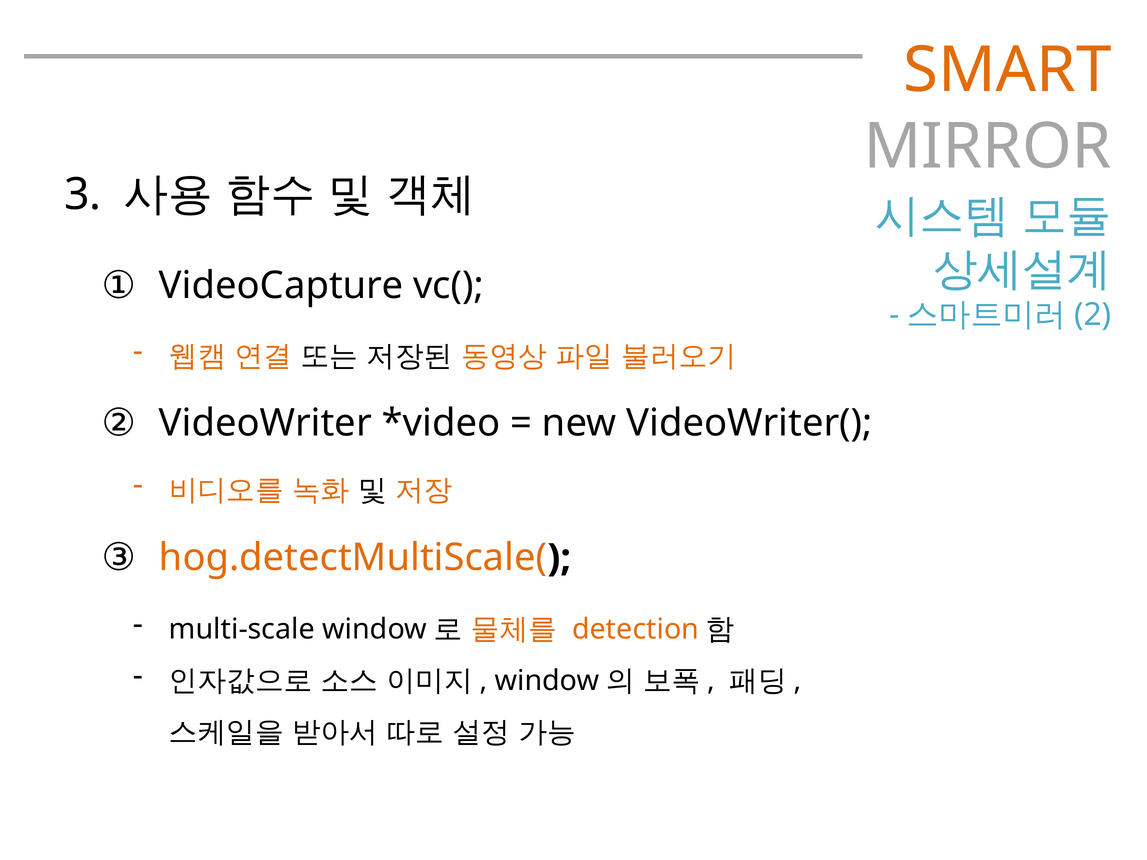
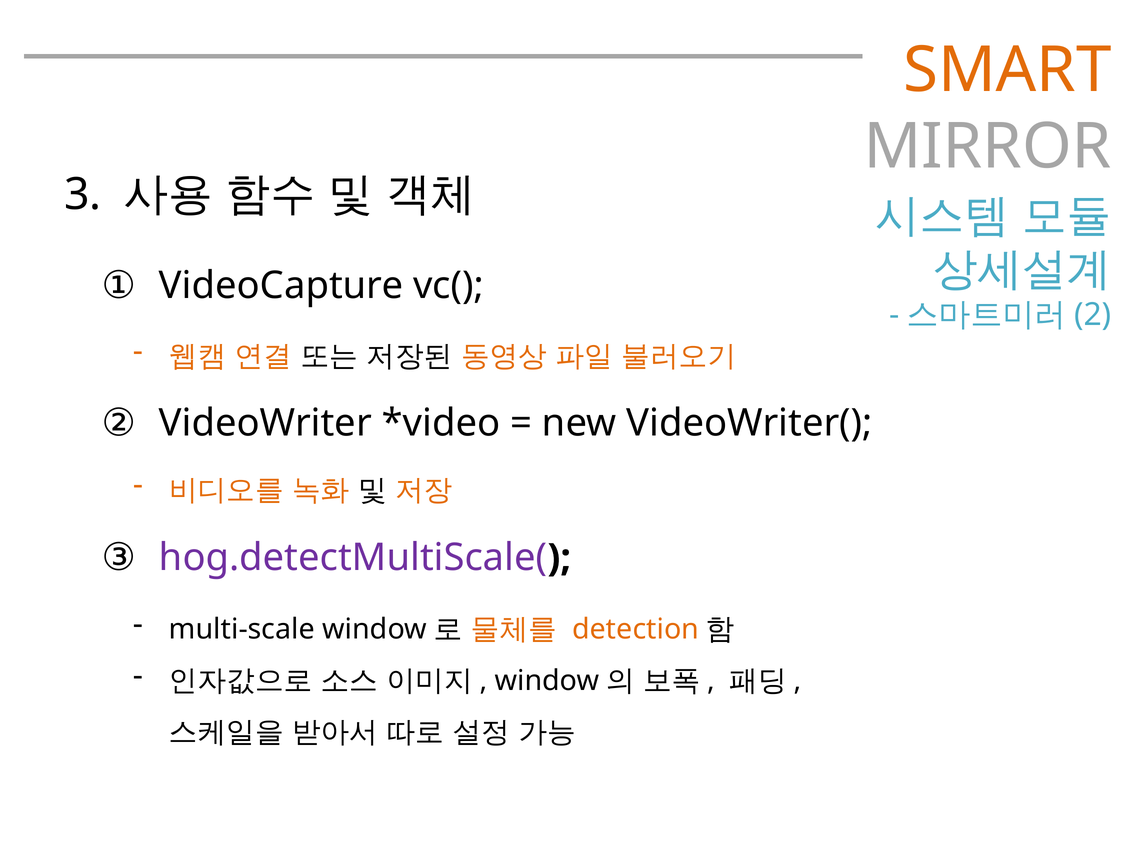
hog.detectMultiScale( colour: orange -> purple
